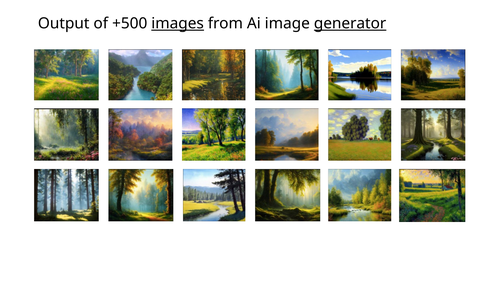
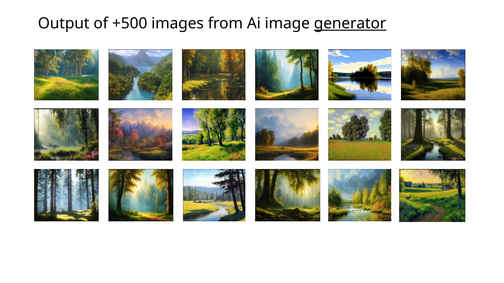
images underline: present -> none
